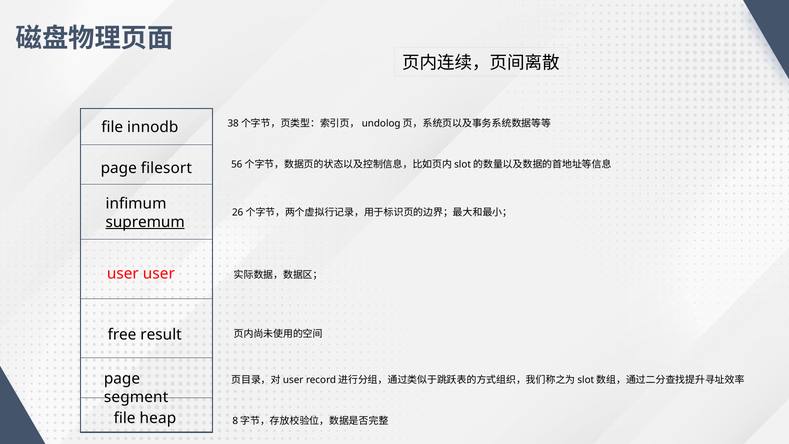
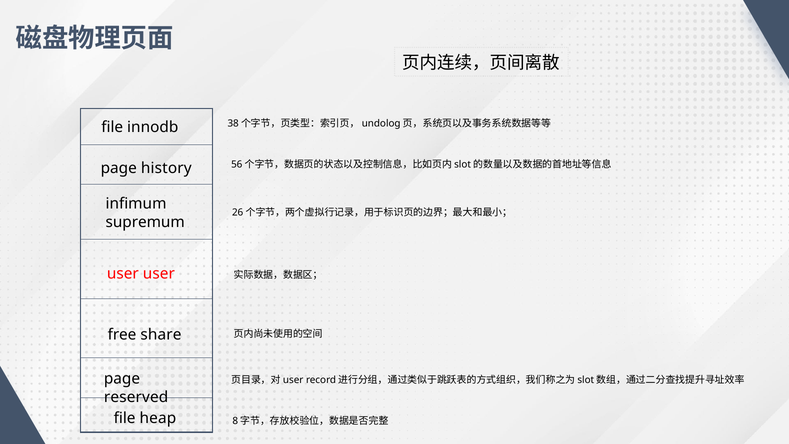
filesort: filesort -> history
supremum underline: present -> none
result: result -> share
segment: segment -> reserved
